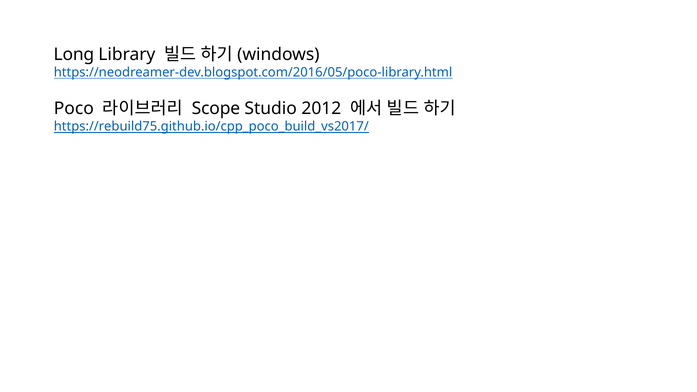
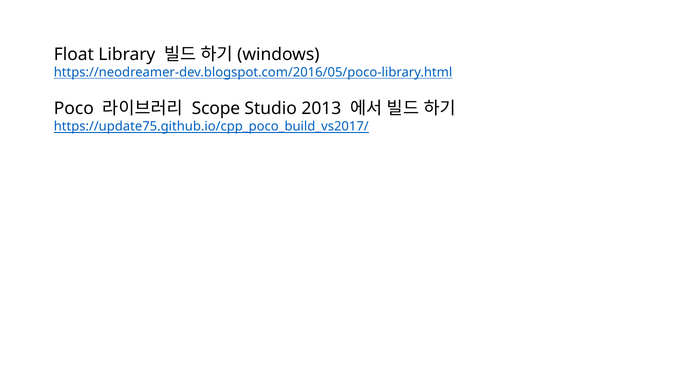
Long: Long -> Float
2012: 2012 -> 2013
https://rebuild75.github.io/cpp_poco_build_vs2017/: https://rebuild75.github.io/cpp_poco_build_vs2017/ -> https://update75.github.io/cpp_poco_build_vs2017/
